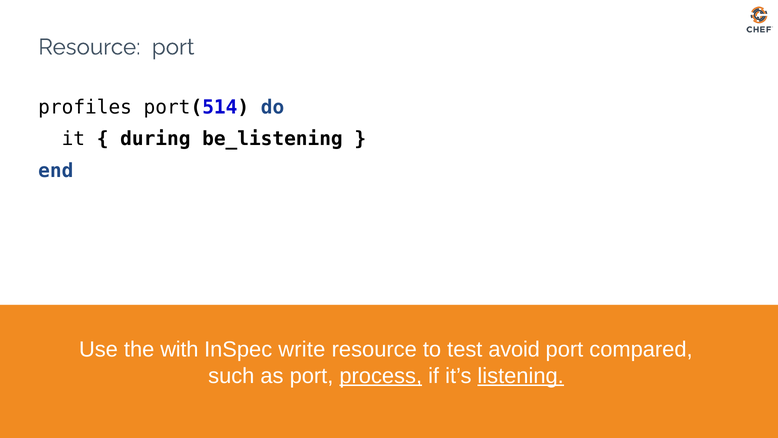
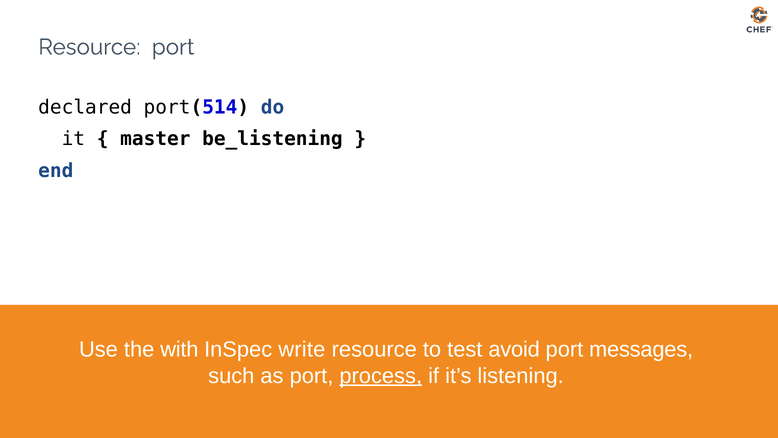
profiles: profiles -> declared
during: during -> master
compared: compared -> messages
listening underline: present -> none
